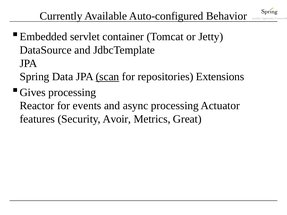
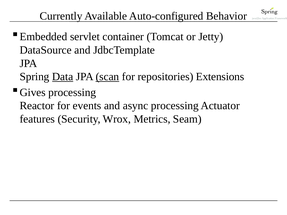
Data underline: none -> present
Avoir: Avoir -> Wrox
Great: Great -> Seam
